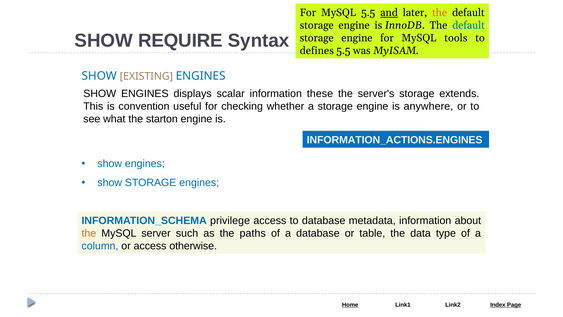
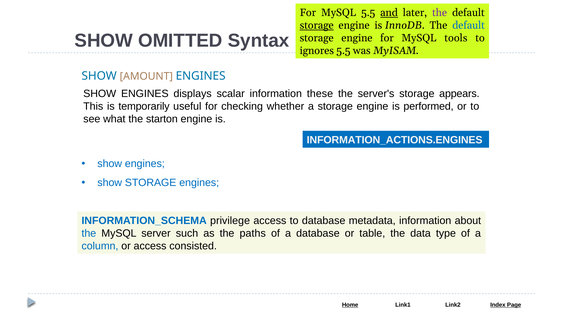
the at (440, 13) colour: orange -> purple
storage at (317, 25) underline: none -> present
REQUIRE: REQUIRE -> OMITTED
defines: defines -> ignores
EXISTING: EXISTING -> AMOUNT
extends: extends -> appears
convention: convention -> temporarily
anywhere: anywhere -> performed
the at (89, 233) colour: orange -> blue
otherwise: otherwise -> consisted
